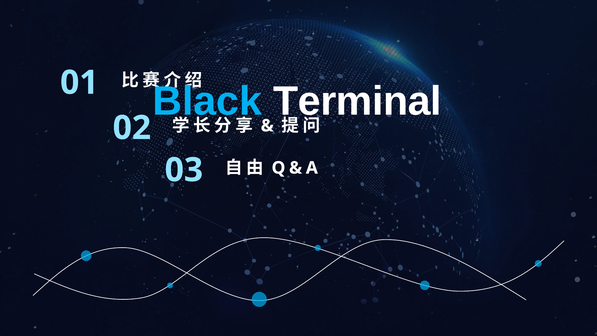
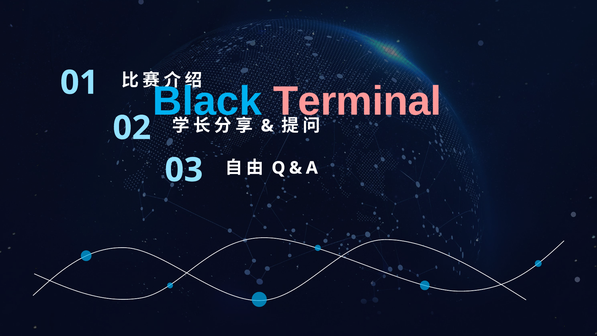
Terminal colour: white -> pink
